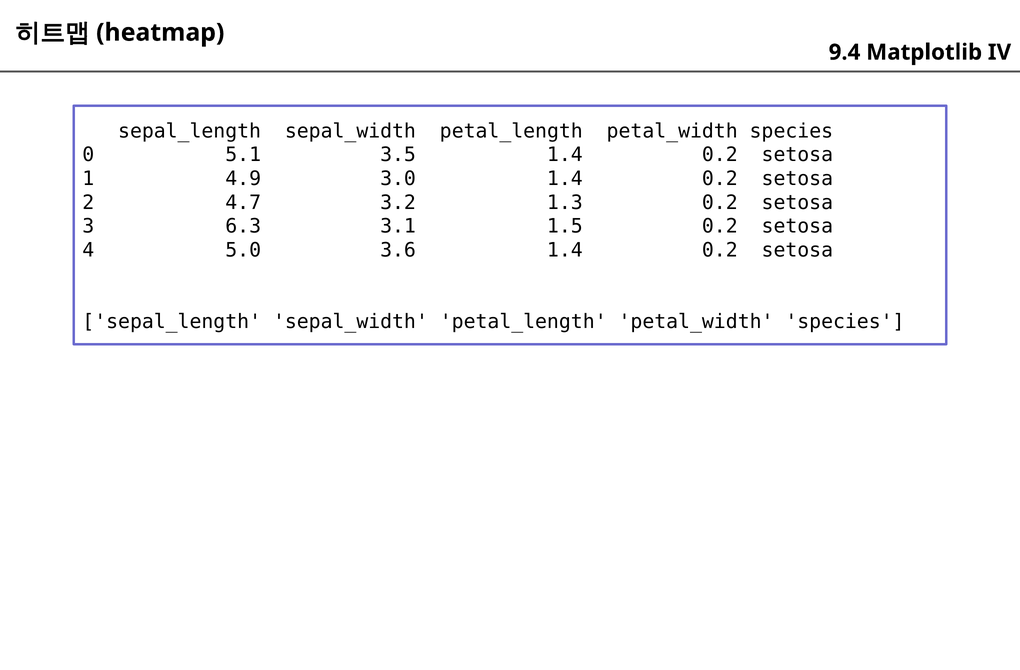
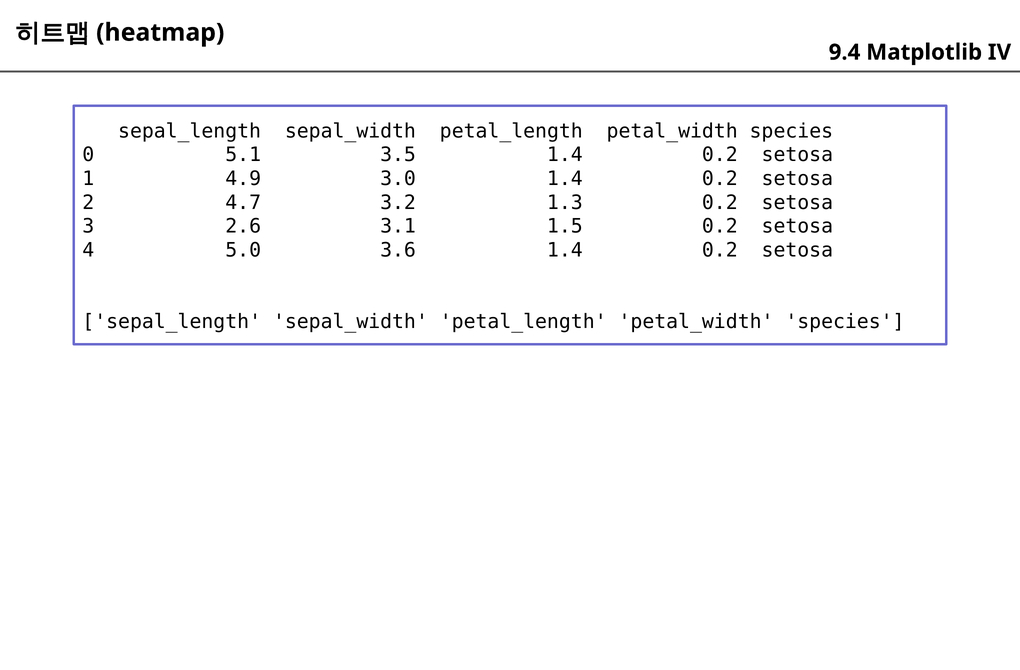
6.3: 6.3 -> 2.6
